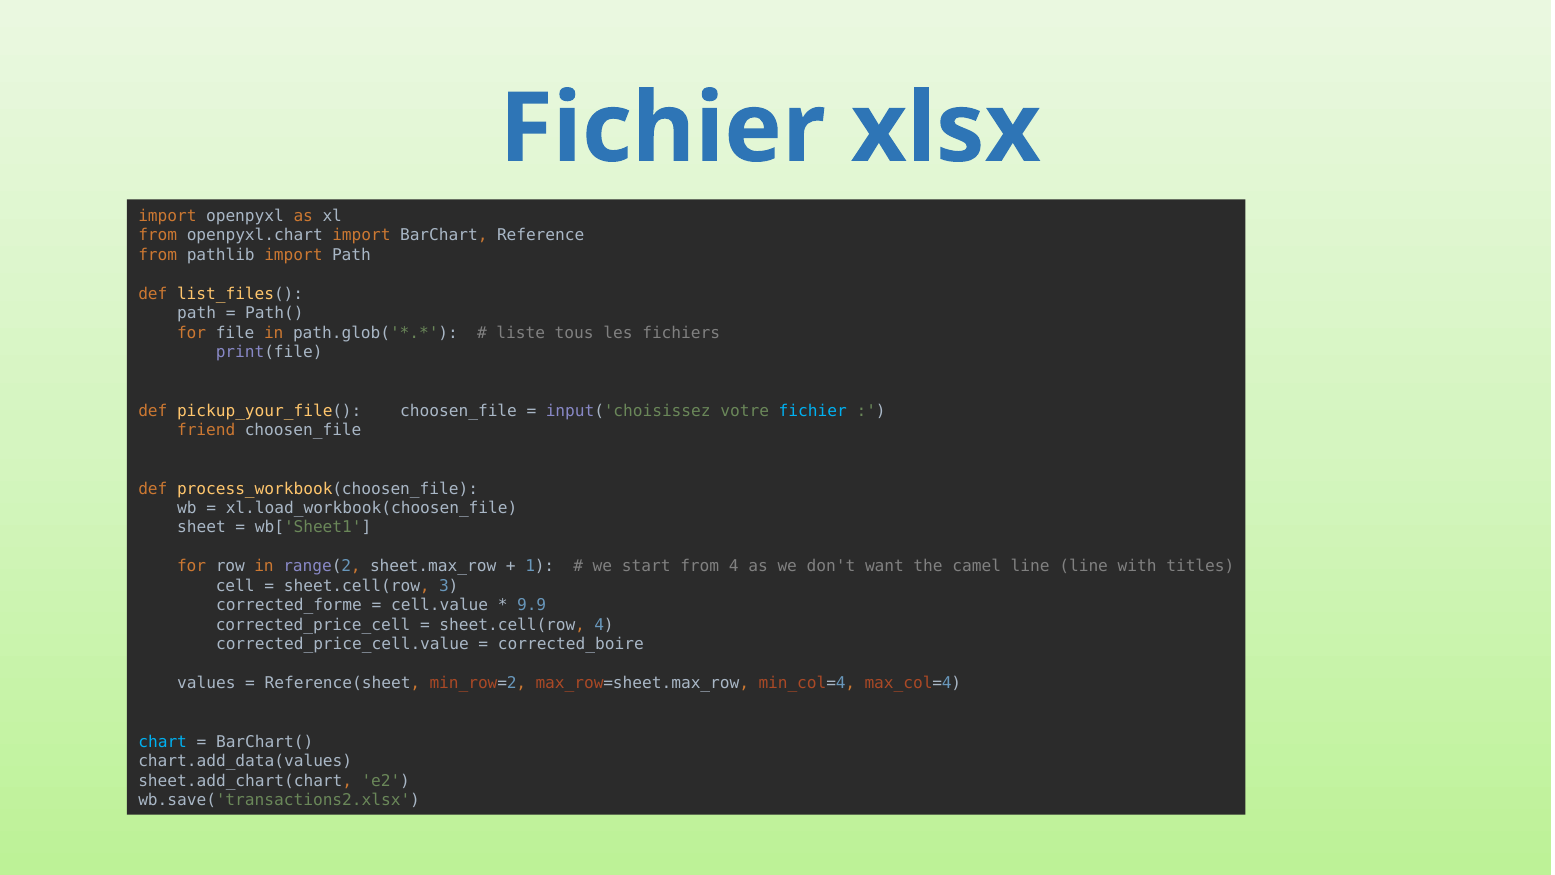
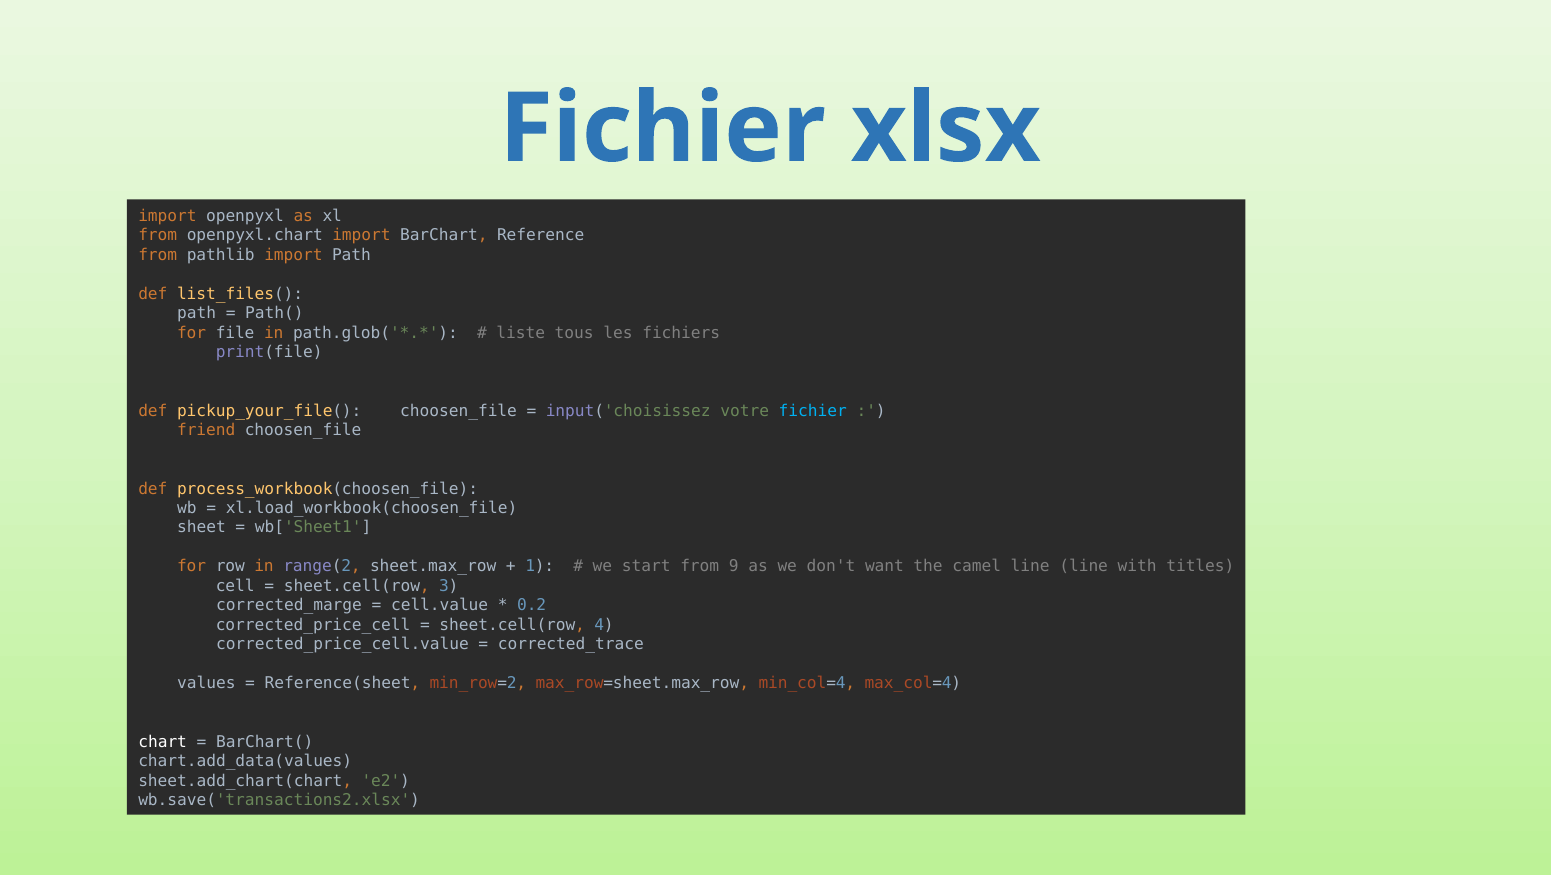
from 4: 4 -> 9
corrected_forme: corrected_forme -> corrected_marge
9.9: 9.9 -> 0.2
corrected_boire: corrected_boire -> corrected_trace
chart colour: light blue -> white
